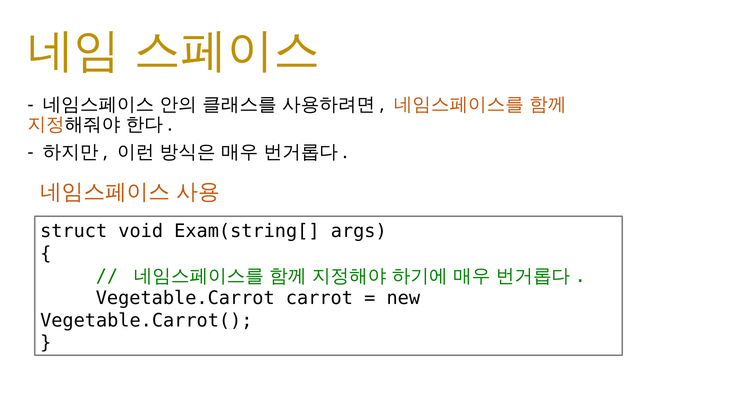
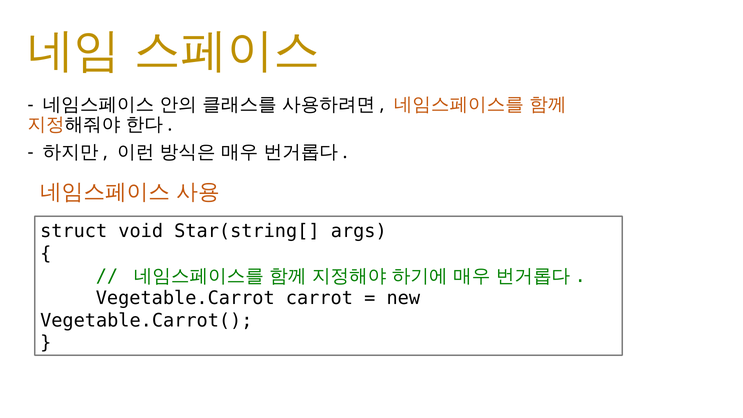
Exam(string[: Exam(string[ -> Star(string[
